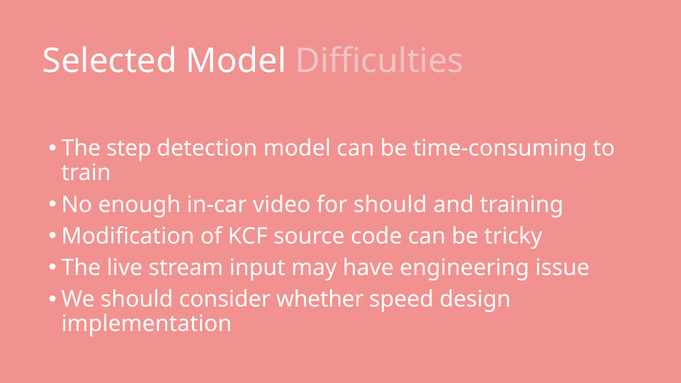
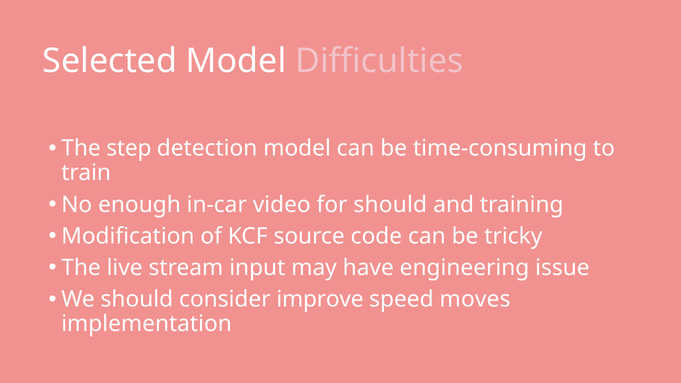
whether: whether -> improve
design: design -> moves
